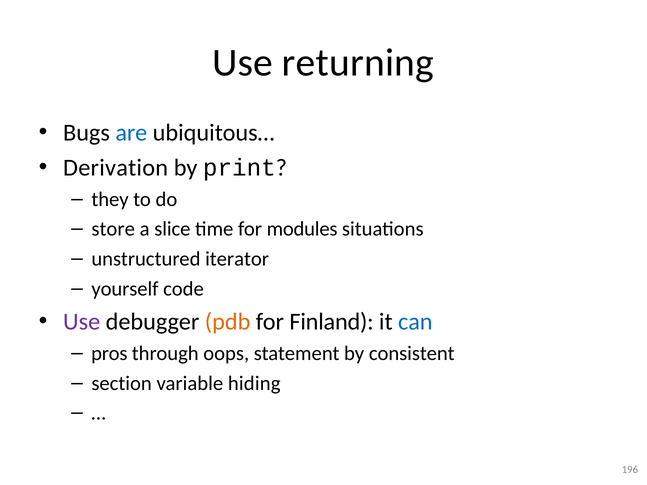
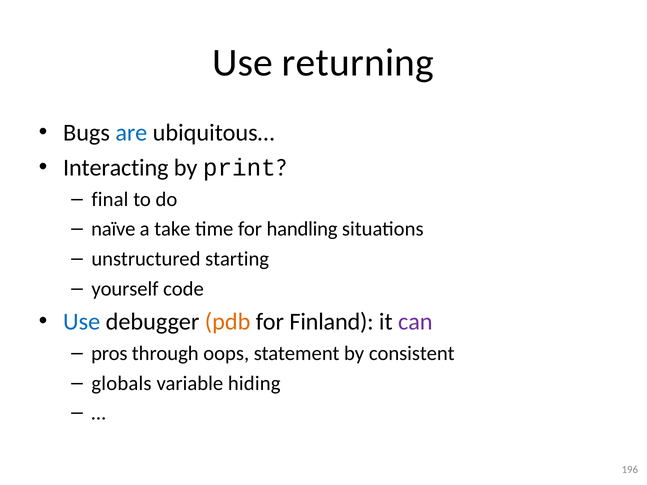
Derivation: Derivation -> Interacting
they: they -> final
store: store -> naïve
slice: slice -> take
modules: modules -> handling
iterator: iterator -> starting
Use at (82, 322) colour: purple -> blue
can colour: blue -> purple
section: section -> globals
